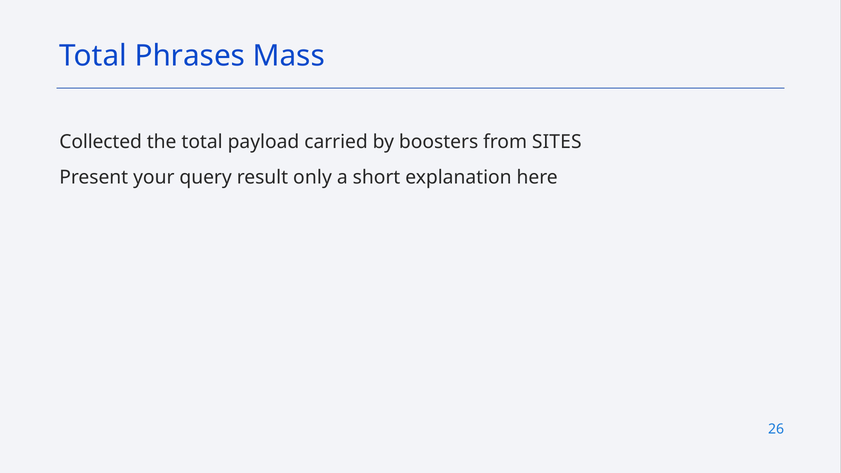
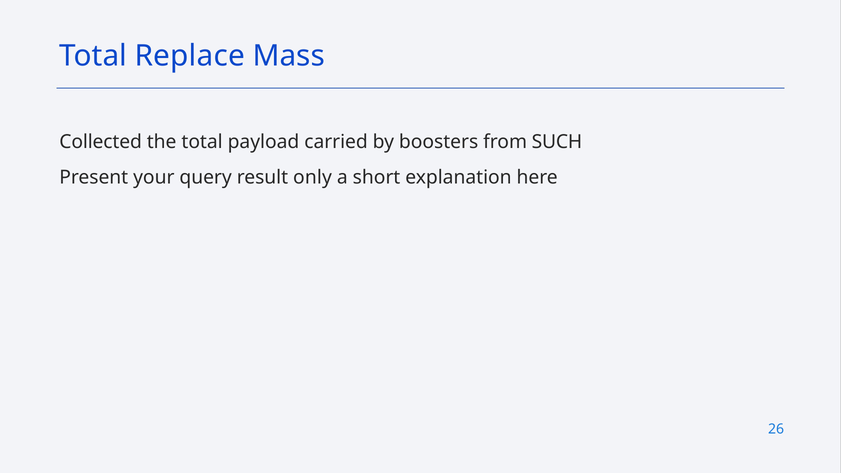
Phrases: Phrases -> Replace
SITES: SITES -> SUCH
